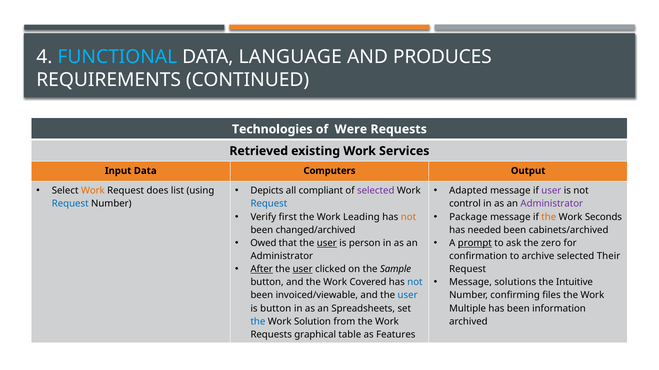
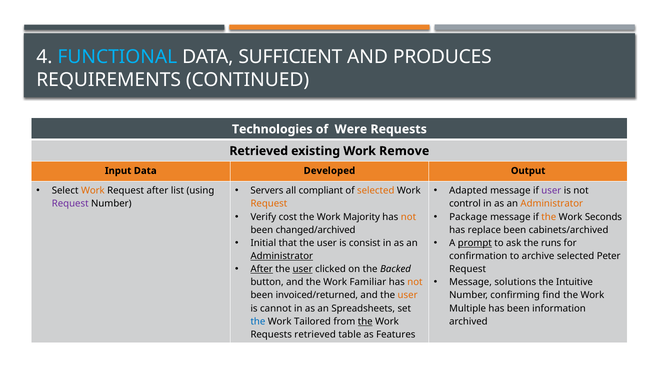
LANGUAGE: LANGUAGE -> SUFFICIENT
Services: Services -> Remove
Computers: Computers -> Developed
Request does: does -> after
Depicts: Depicts -> Servers
selected at (376, 191) colour: purple -> orange
Request at (70, 204) colour: blue -> purple
Request at (269, 204) colour: blue -> orange
Administrator at (552, 204) colour: purple -> orange
first: first -> cost
Leading: Leading -> Majority
needed: needed -> replace
Owed: Owed -> Initial
user at (327, 243) underline: present -> none
person: person -> consist
zero: zero -> runs
Administrator at (282, 257) underline: none -> present
Their: Their -> Peter
Sample: Sample -> Backed
Covered: Covered -> Familiar
not at (415, 283) colour: blue -> orange
invoiced/viewable: invoiced/viewable -> invoiced/returned
user at (408, 296) colour: blue -> orange
files: files -> find
is button: button -> cannot
Solution: Solution -> Tailored
the at (365, 322) underline: none -> present
graphical at (315, 335): graphical -> retrieved
